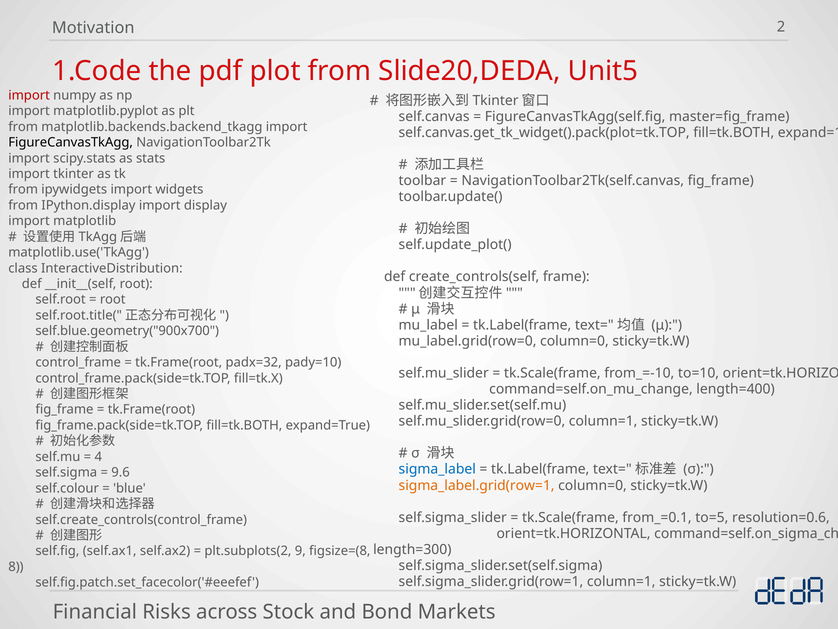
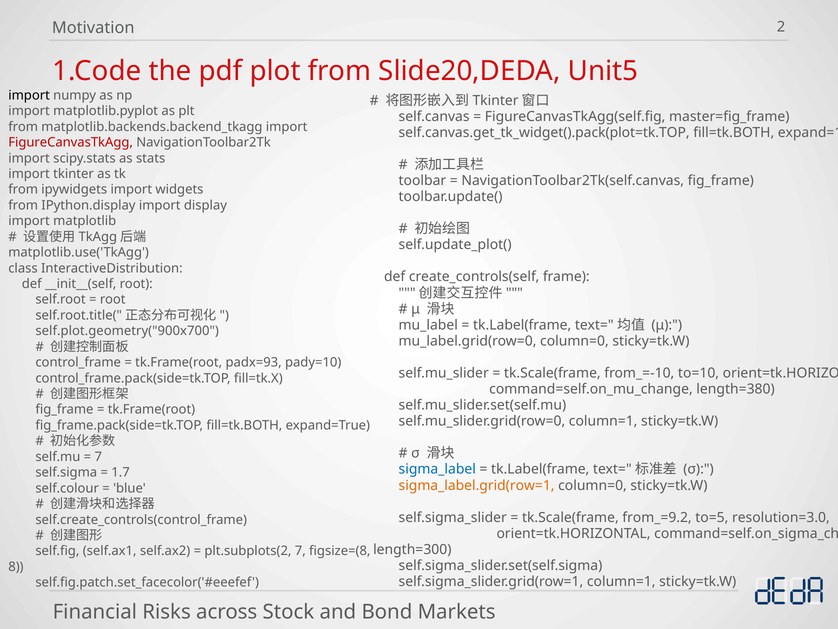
import at (29, 95) colour: red -> black
FigureCanvasTkAgg colour: black -> red
self.blue.geometry("900x700: self.blue.geometry("900x700 -> self.plot.geometry("900x700
padx=32: padx=32 -> padx=93
length=400: length=400 -> length=380
4 at (98, 456): 4 -> 7
9.6: 9.6 -> 1.7
from_=0.1: from_=0.1 -> from_=9.2
resolution=0.6: resolution=0.6 -> resolution=3.0
plt.subplots(2 9: 9 -> 7
